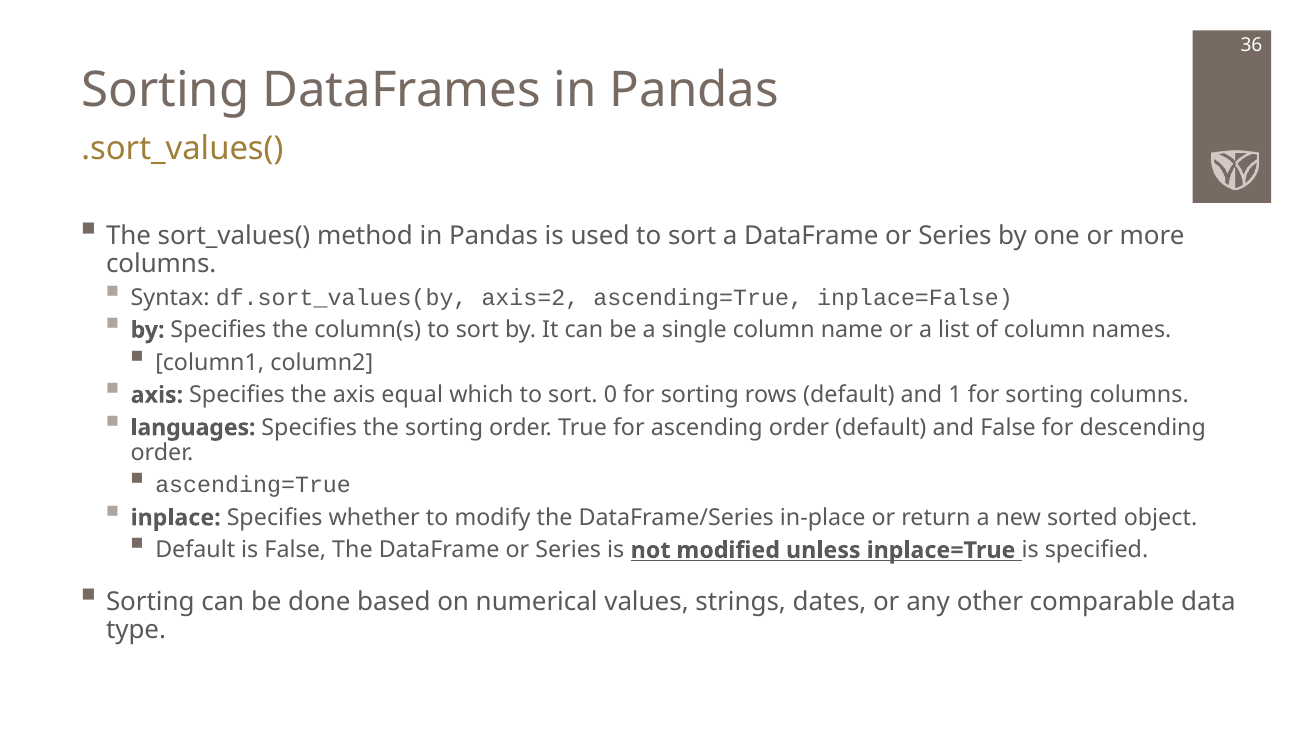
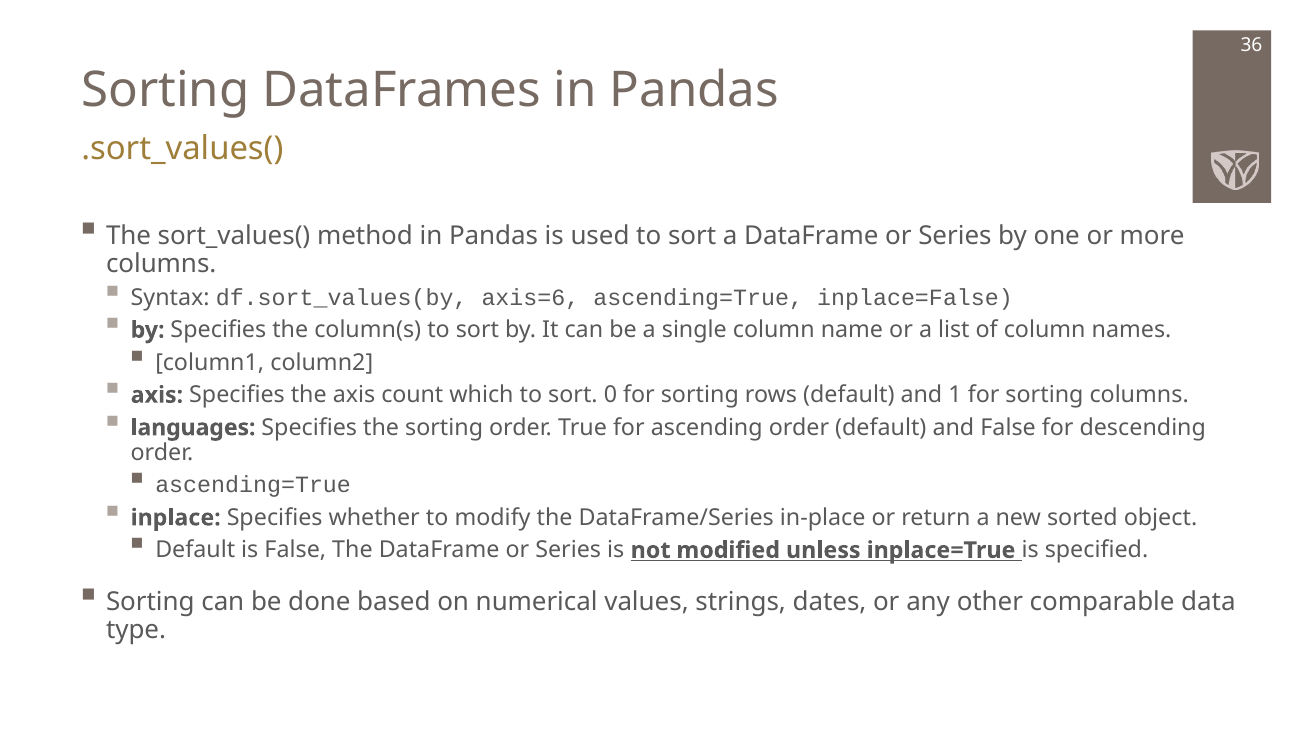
axis=2: axis=2 -> axis=6
equal: equal -> count
